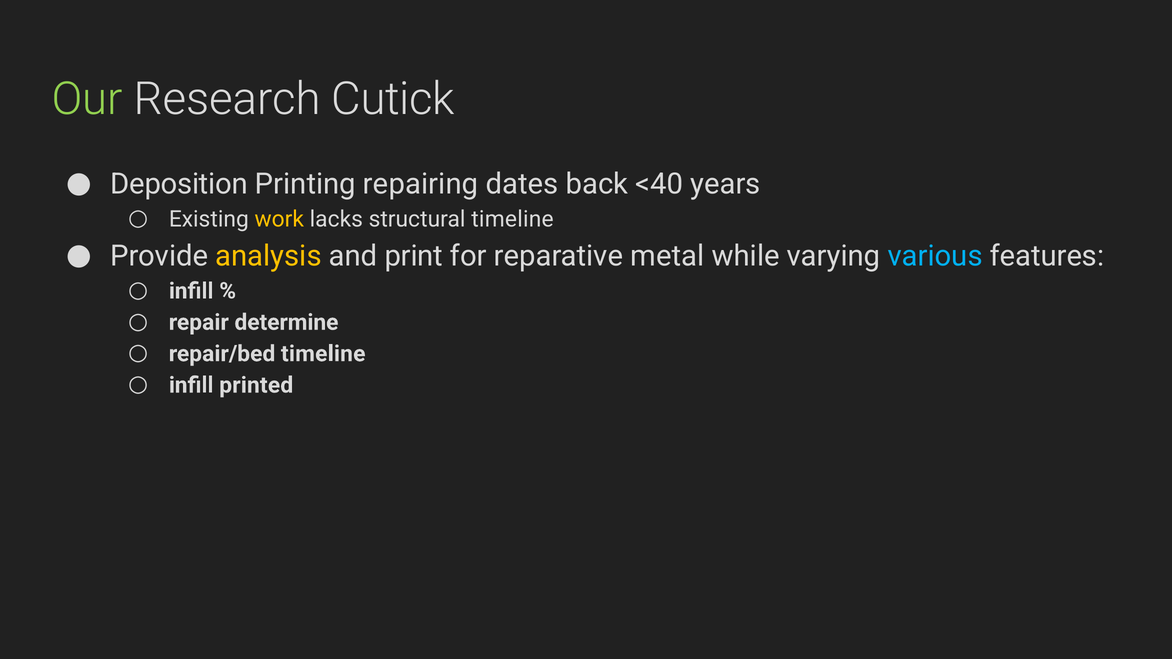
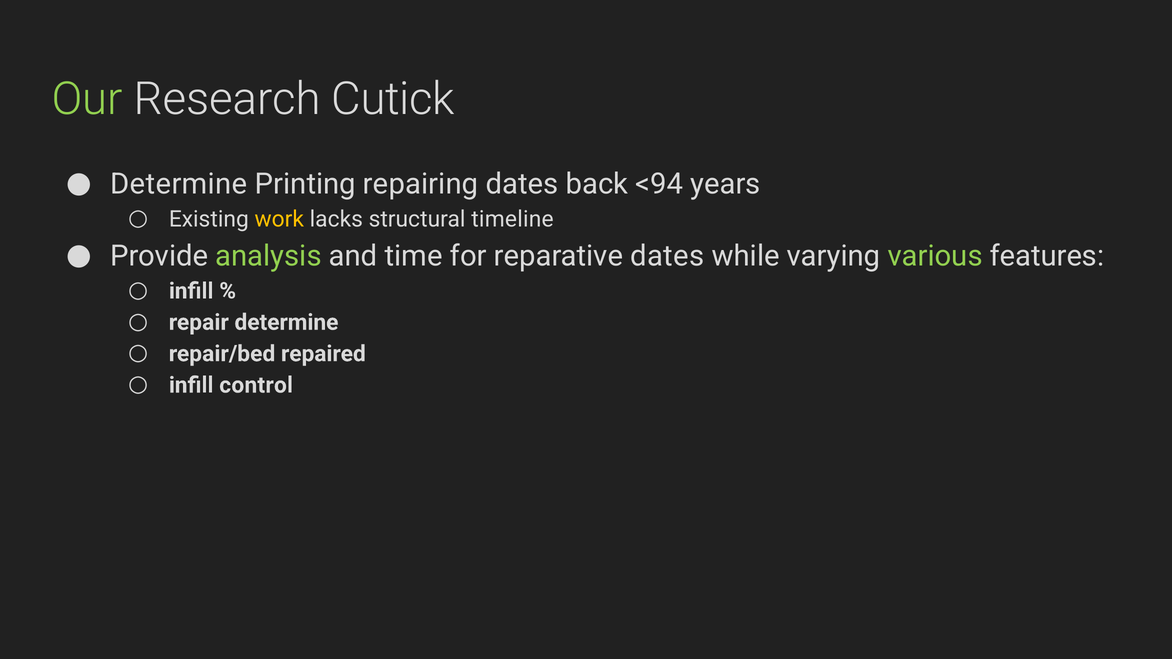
Deposition at (179, 184): Deposition -> Determine
<40: <40 -> <94
analysis colour: yellow -> light green
print: print -> time
reparative metal: metal -> dates
various colour: light blue -> light green
repair/bed timeline: timeline -> repaired
printed: printed -> control
